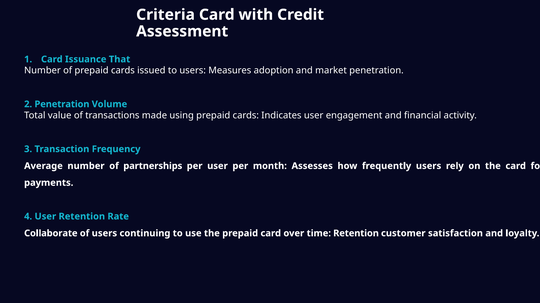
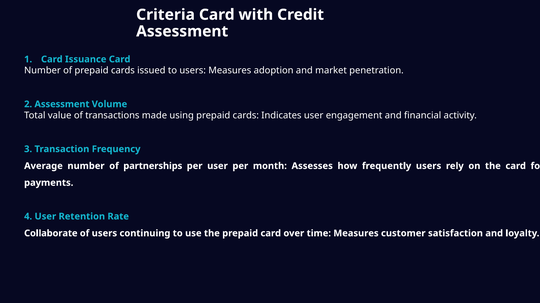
Issuance That: That -> Card
2 Penetration: Penetration -> Assessment
time Retention: Retention -> Measures
